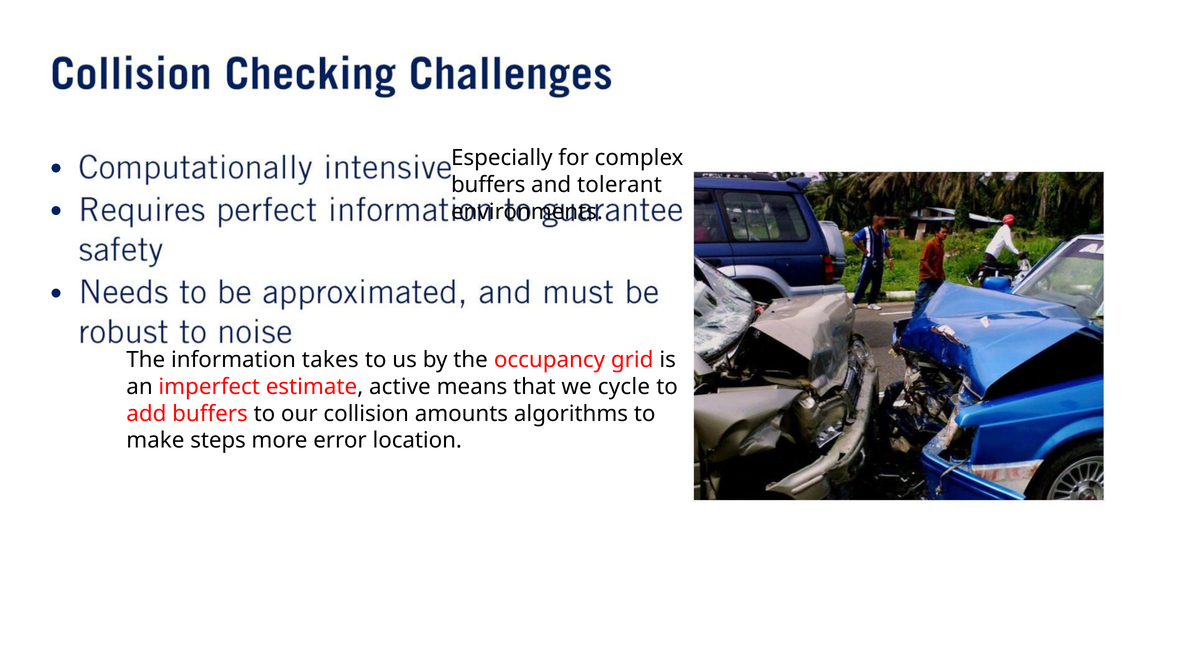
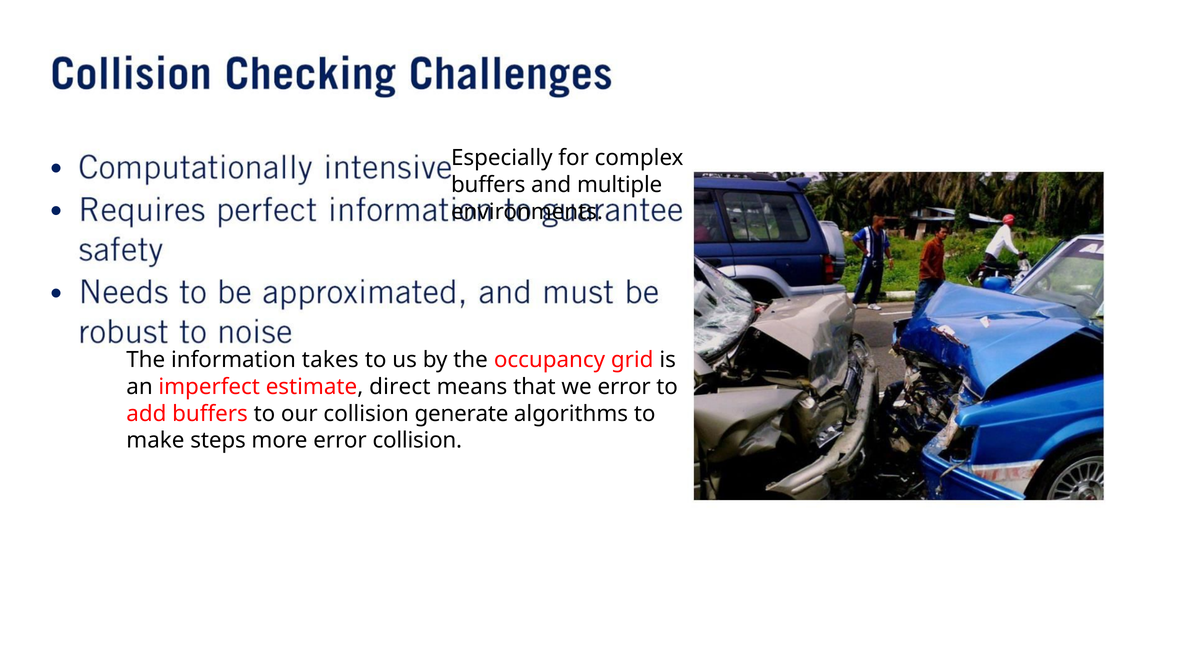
tolerant: tolerant -> multiple
active: active -> direct
we cycle: cycle -> error
amounts: amounts -> generate
error location: location -> collision
